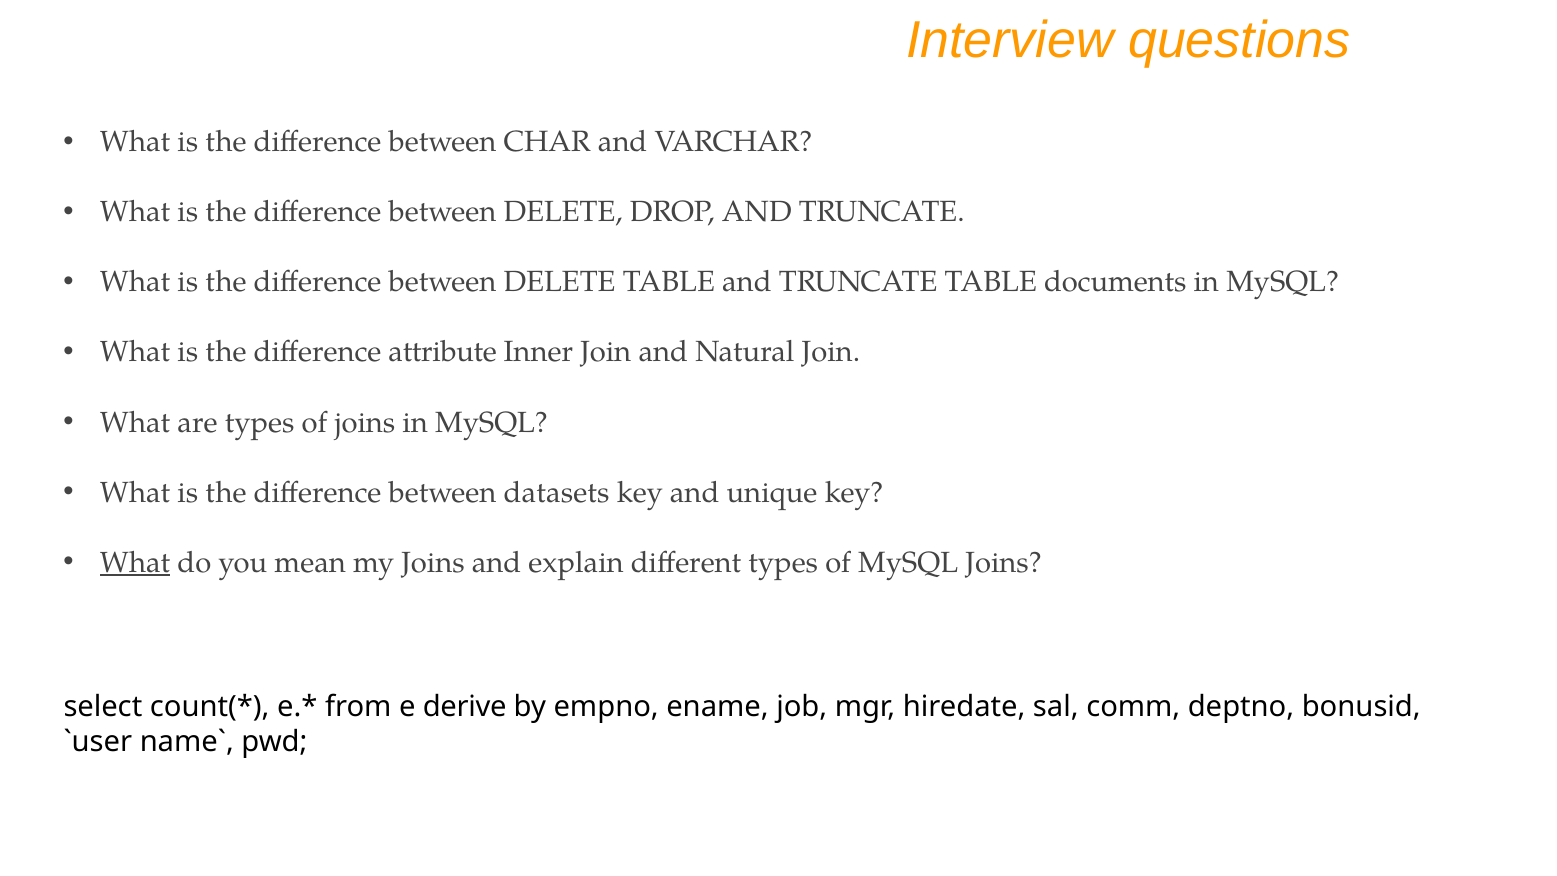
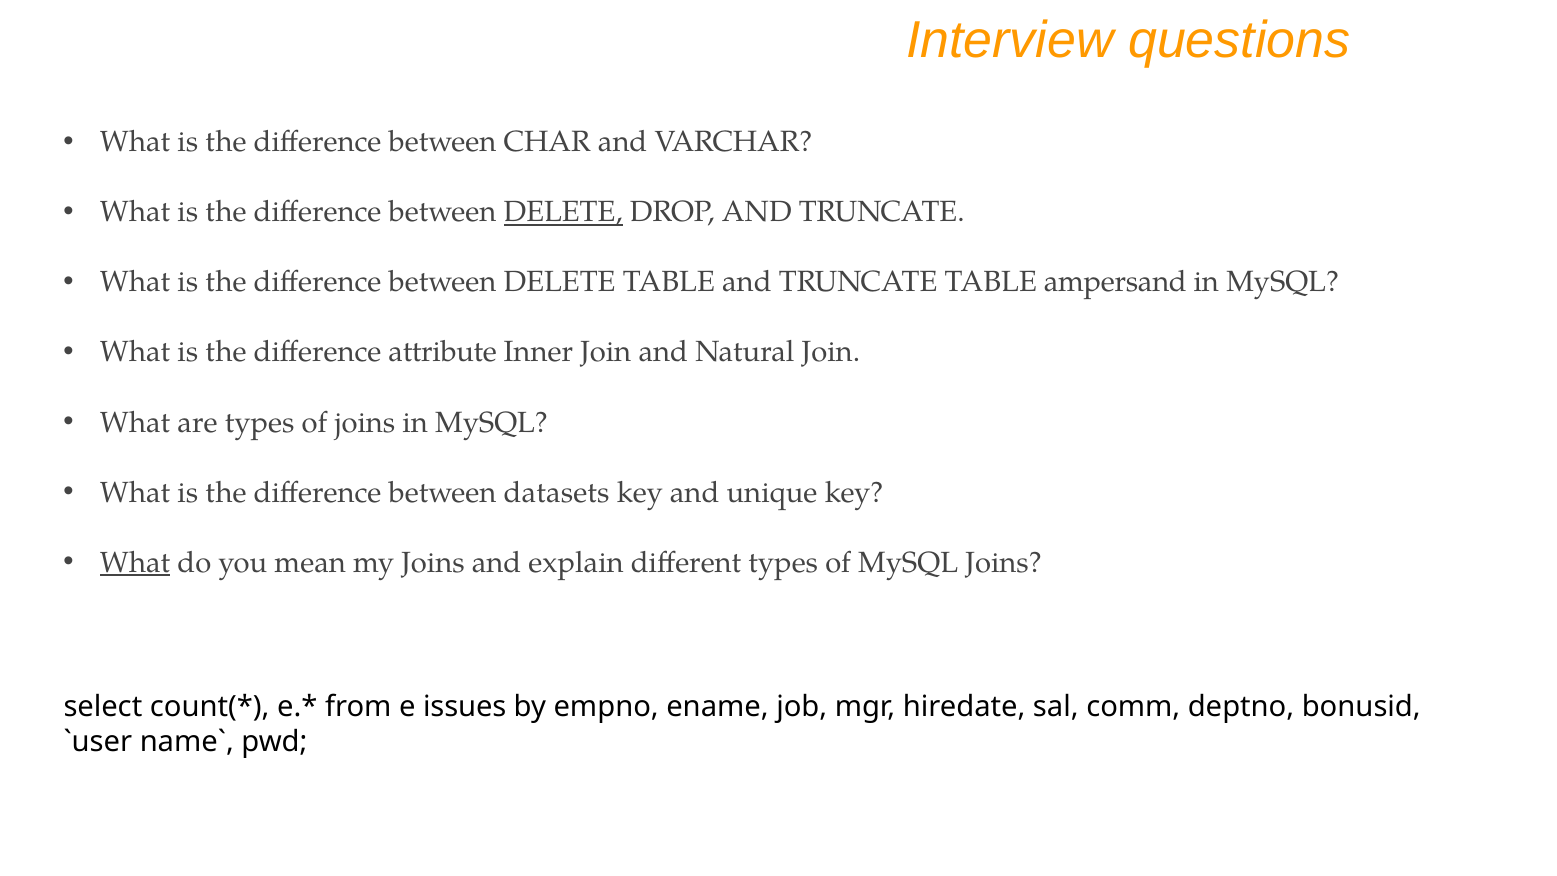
DELETE at (563, 212) underline: none -> present
documents: documents -> ampersand
derive: derive -> issues
